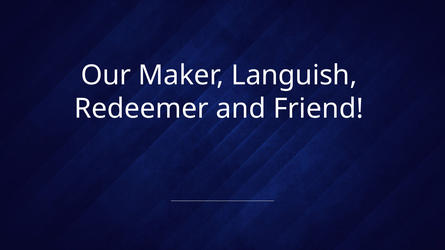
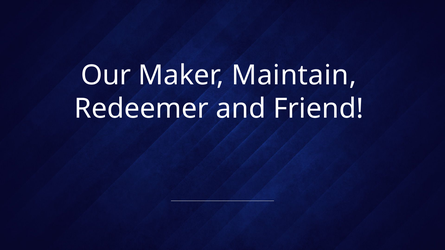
Languish: Languish -> Maintain
